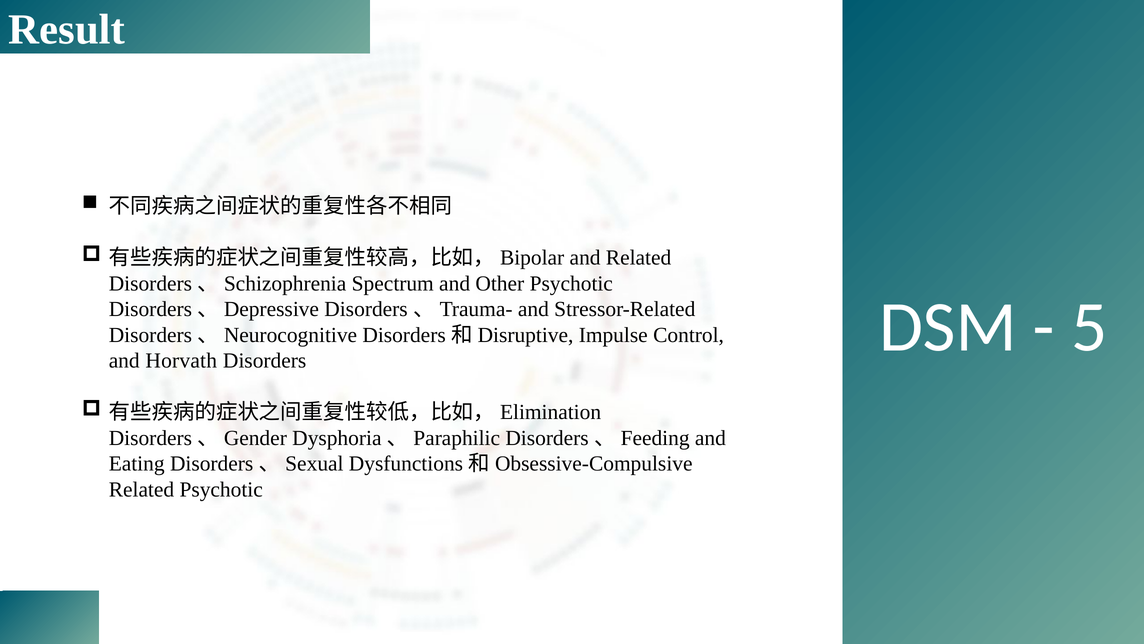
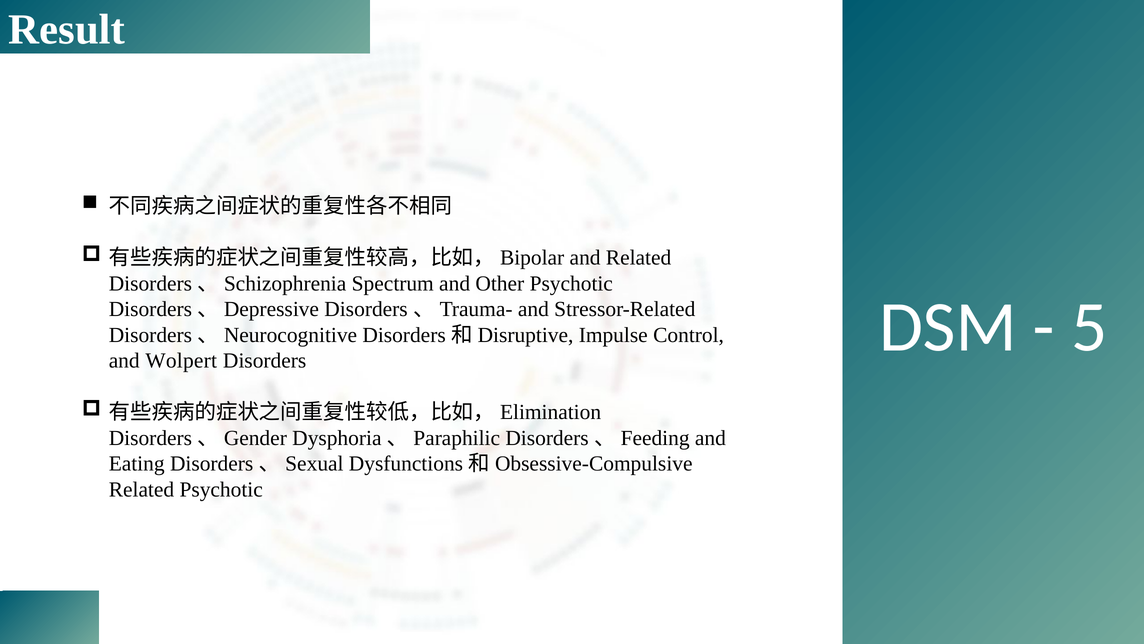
Horvath: Horvath -> Wolpert
